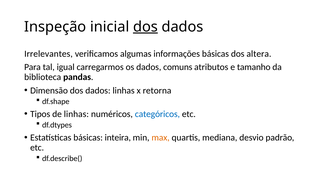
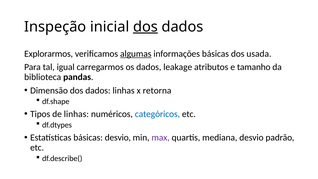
Irrelevantes: Irrelevantes -> Explorarmos
algumas underline: none -> present
altera: altera -> usada
comuns: comuns -> leakage
básicas inteira: inteira -> desvio
max colour: orange -> purple
